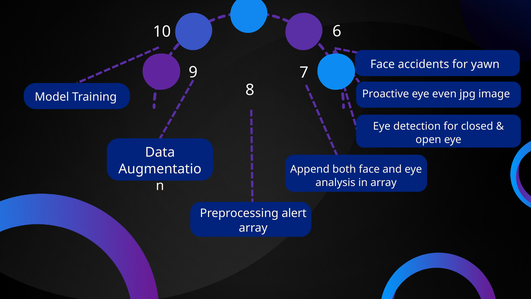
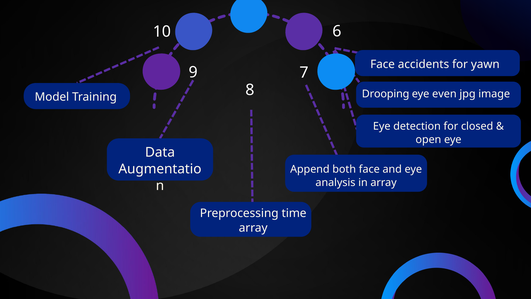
Proactive: Proactive -> Drooping
alert: alert -> time
